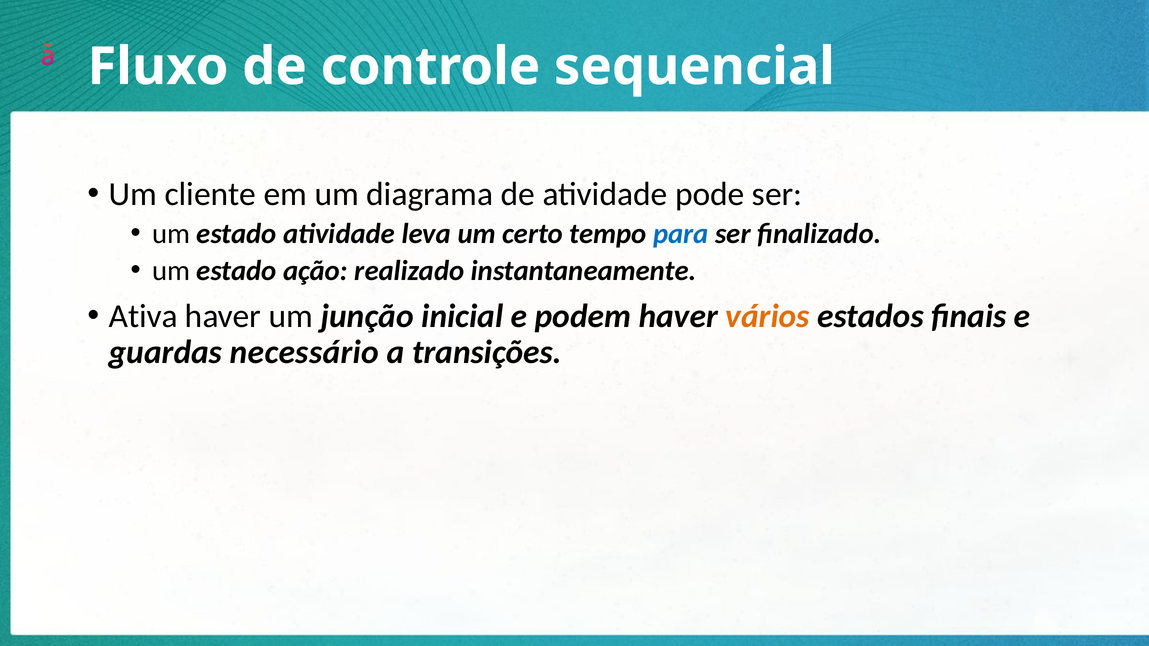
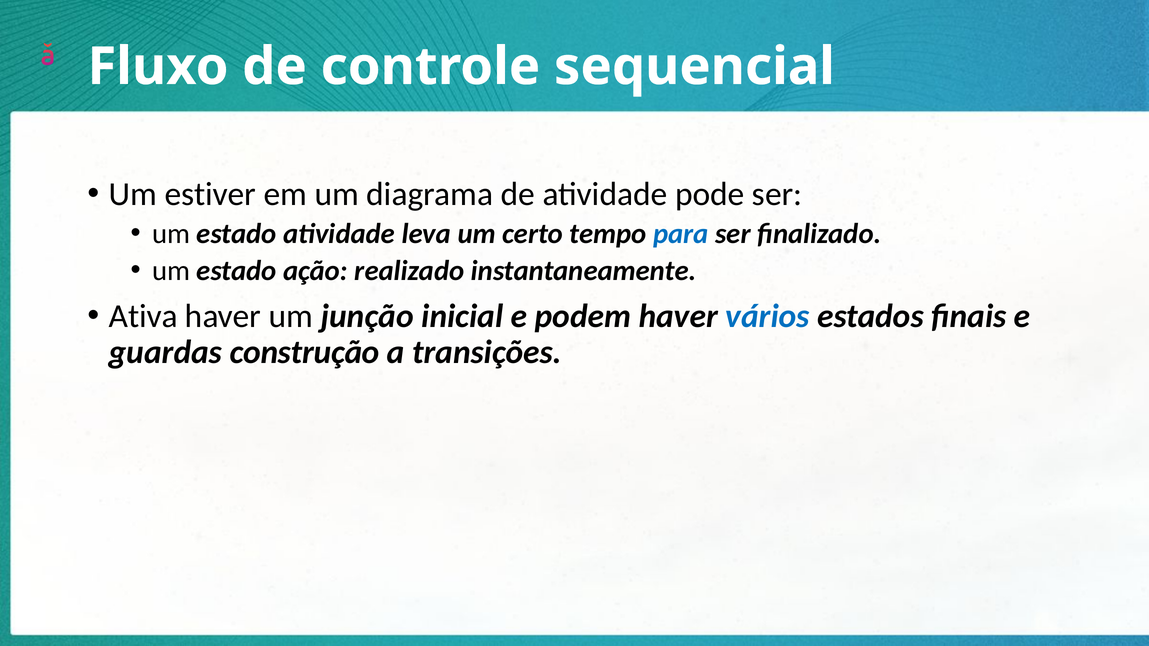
cliente: cliente -> estiver
vários colour: orange -> blue
necessário: necessário -> construção
